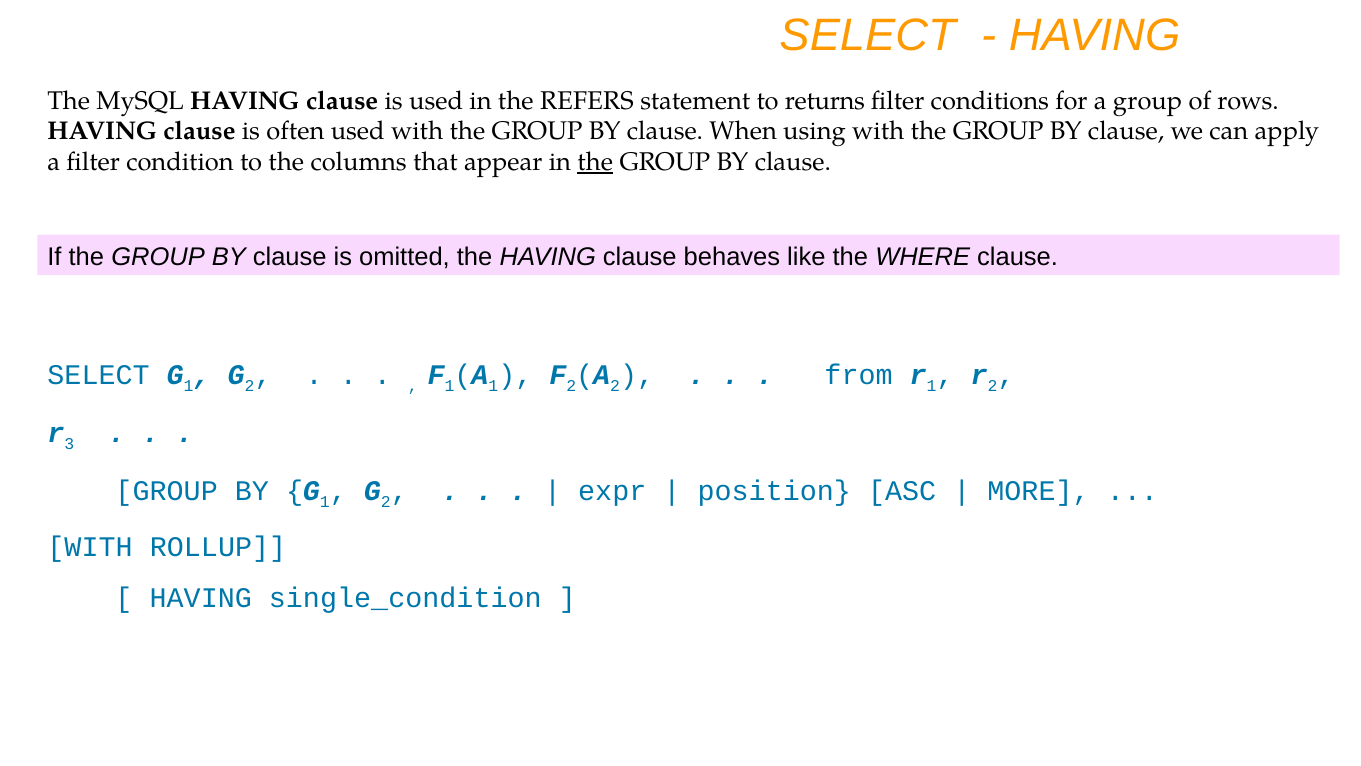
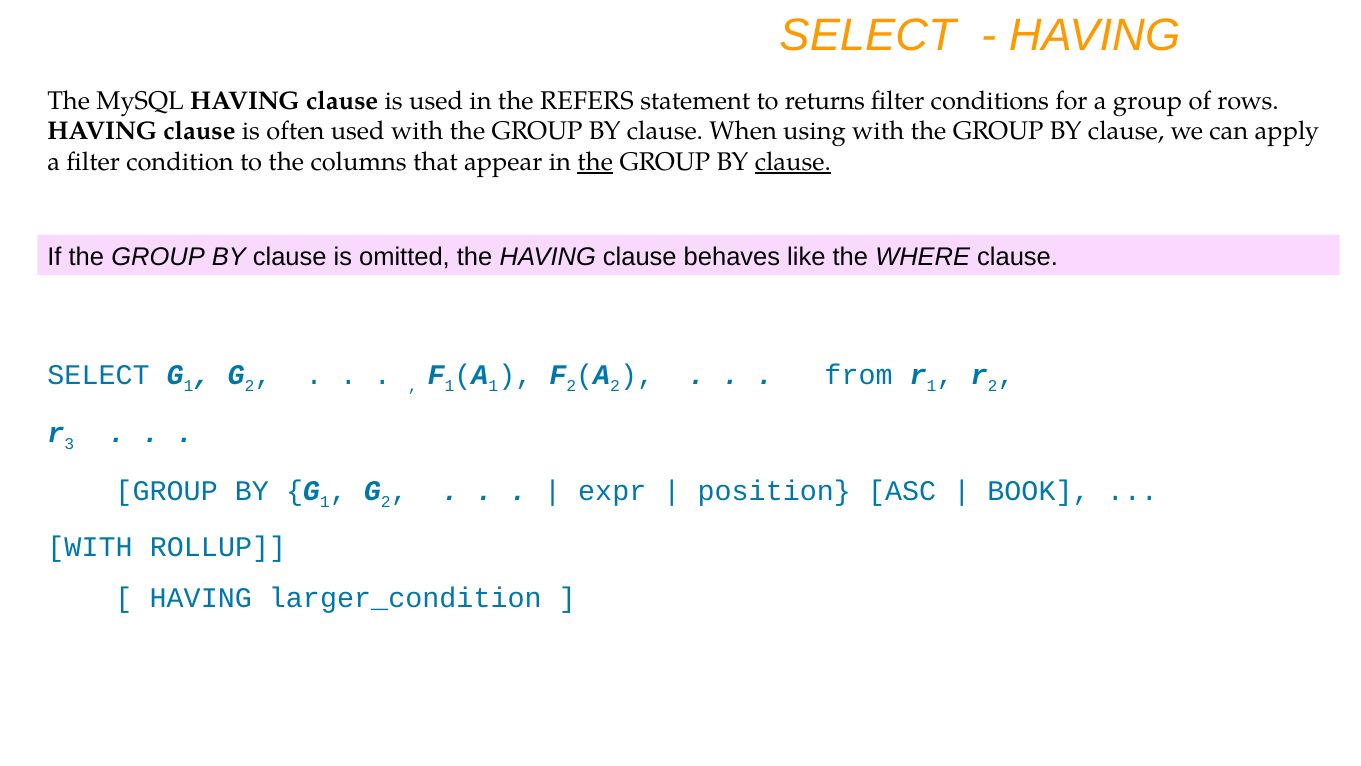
clause at (793, 162) underline: none -> present
MORE: MORE -> BOOK
single_condition: single_condition -> larger_condition
